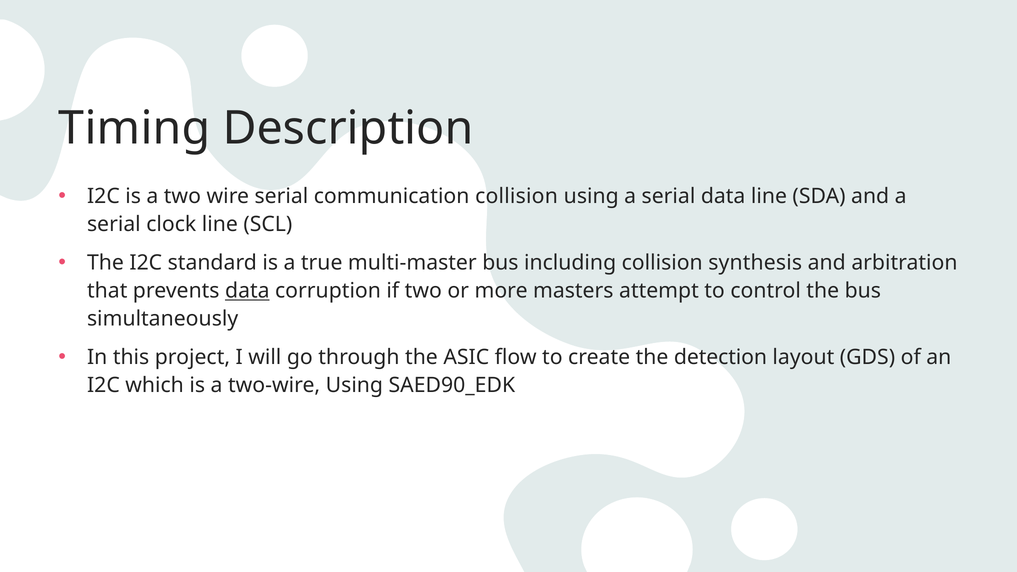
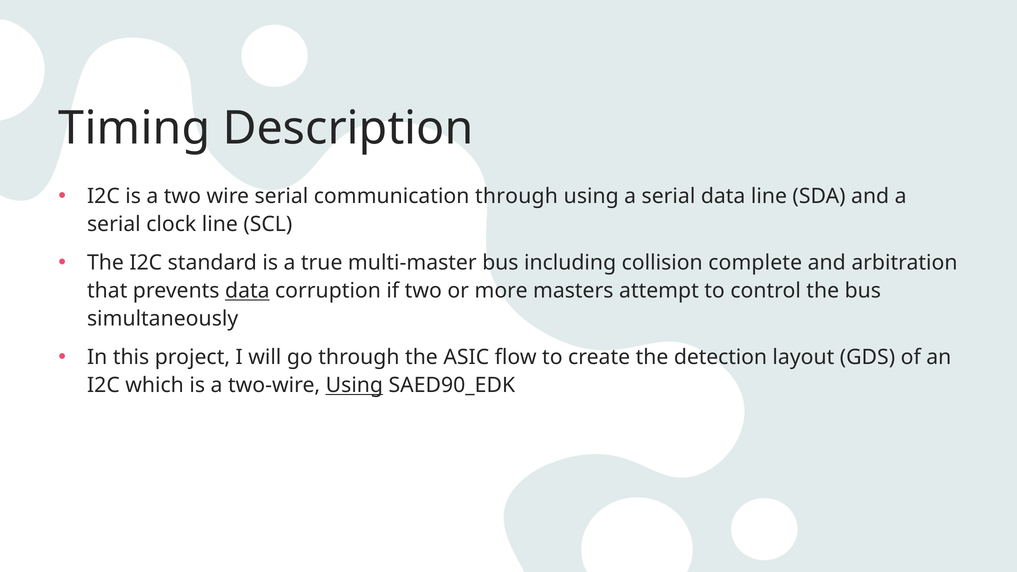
communication collision: collision -> through
synthesis: synthesis -> complete
Using at (354, 385) underline: none -> present
